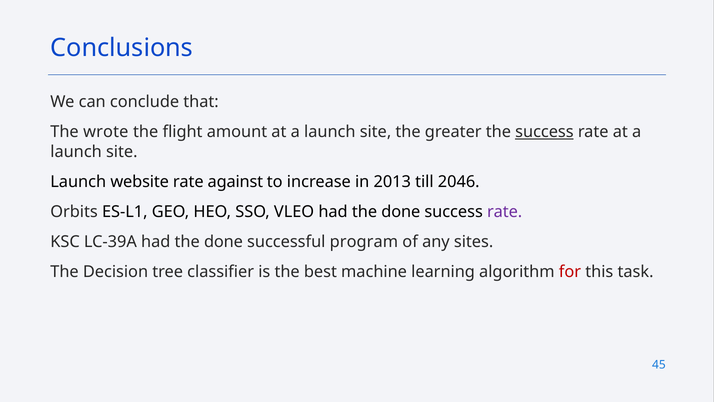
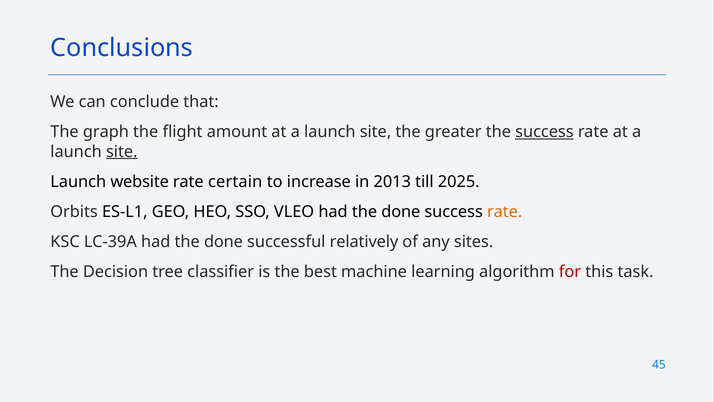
wrote: wrote -> graph
site at (122, 151) underline: none -> present
against: against -> certain
2046: 2046 -> 2025
rate at (505, 212) colour: purple -> orange
program: program -> relatively
